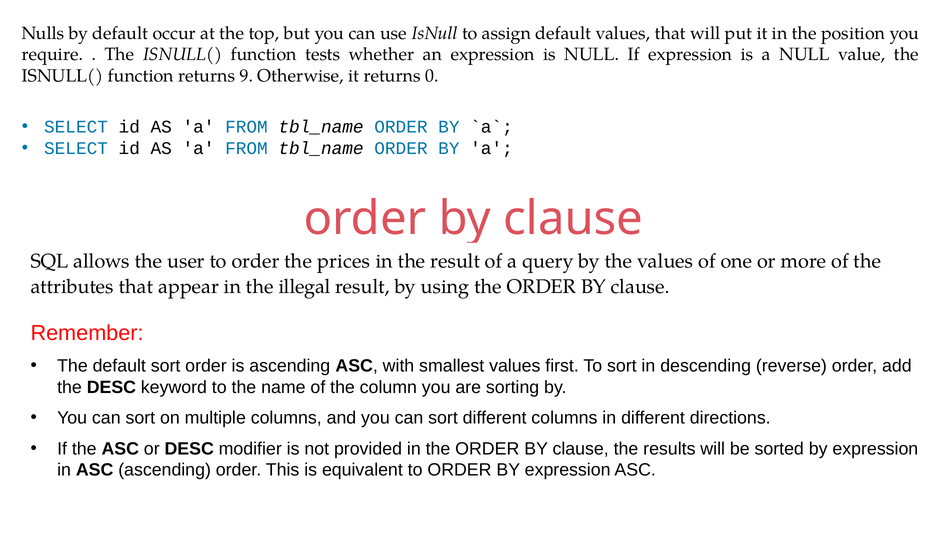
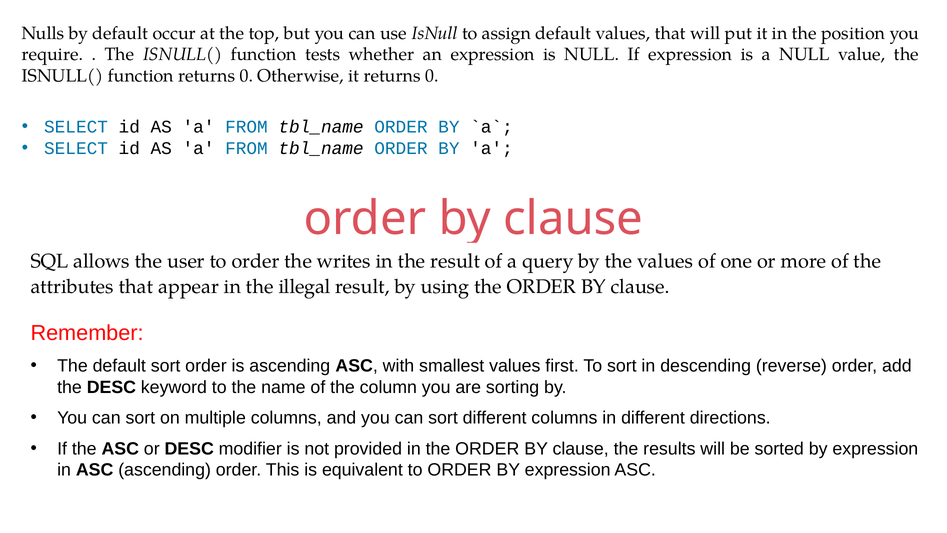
function returns 9: 9 -> 0
prices: prices -> writes
